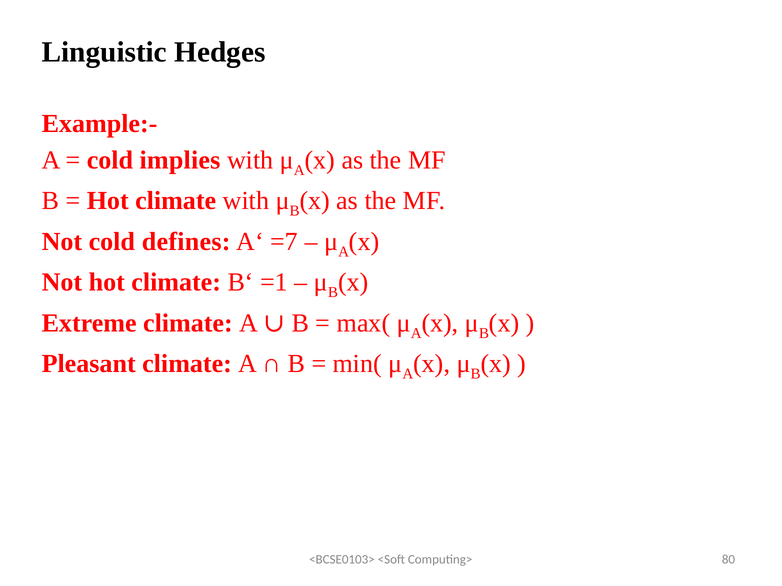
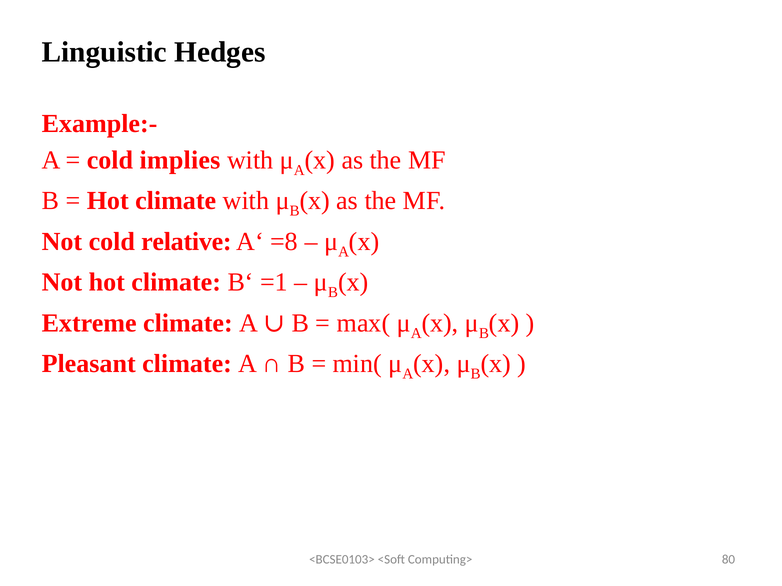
defines: defines -> relative
=7: =7 -> =8
